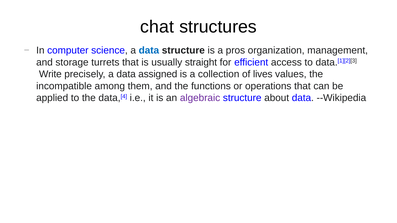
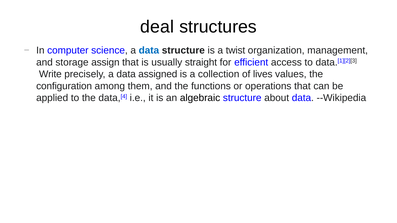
chat: chat -> deal
pros: pros -> twist
turrets: turrets -> assign
incompatible: incompatible -> configuration
algebraic colour: purple -> black
